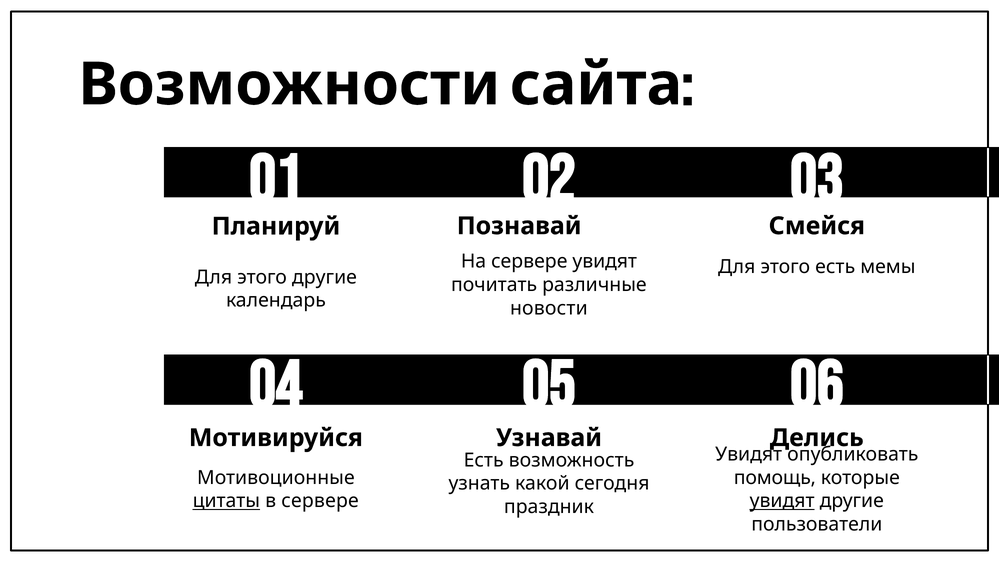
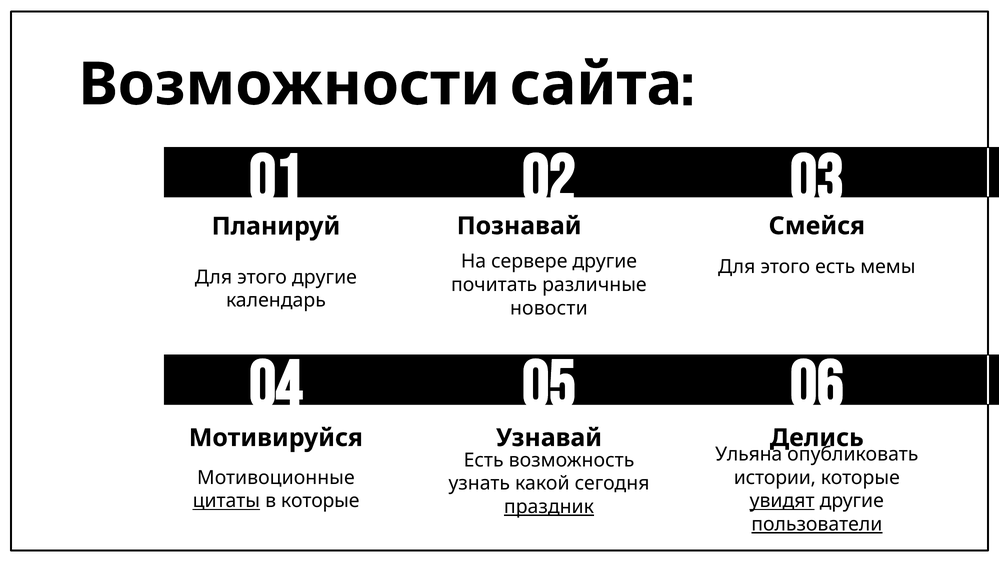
сервере увидят: увидят -> другие
Увидят at (749, 454): Увидят -> Ульяна
помощь: помощь -> истории
в сервере: сервере -> которые
праздник underline: none -> present
пользователи underline: none -> present
